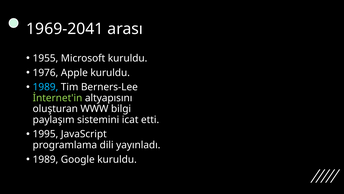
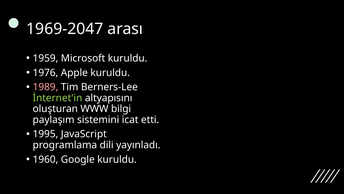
1969-2041: 1969-2041 -> 1969-2047
1955: 1955 -> 1959
1989 at (45, 87) colour: light blue -> pink
1989 at (45, 159): 1989 -> 1960
